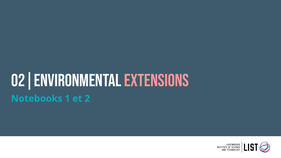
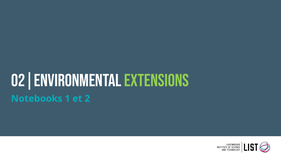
extensions colour: pink -> light green
